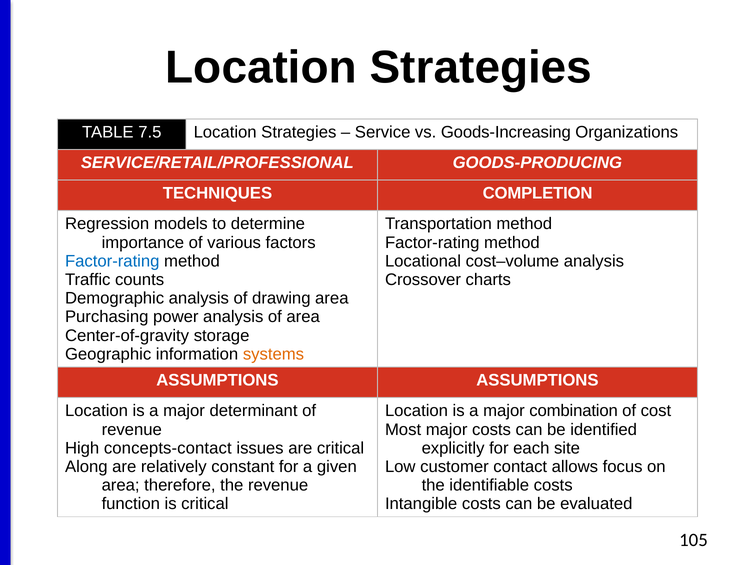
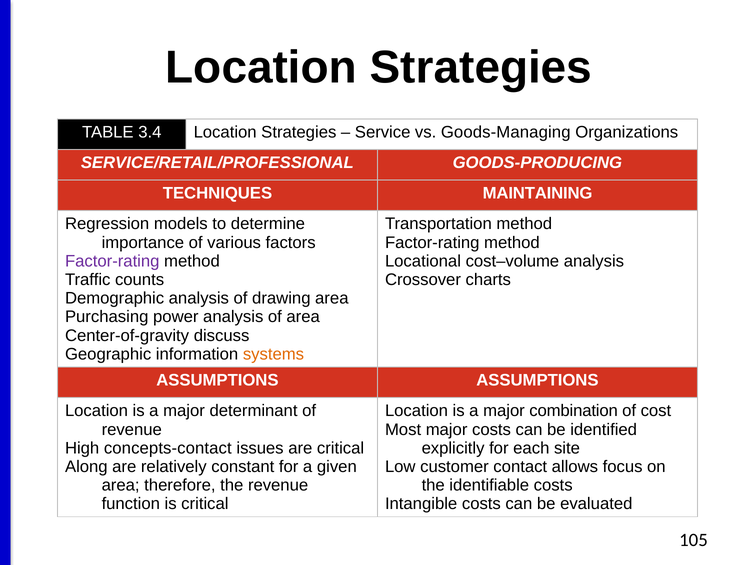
7.5: 7.5 -> 3.4
Goods-Increasing: Goods-Increasing -> Goods-Managing
COMPLETION: COMPLETION -> MAINTAINING
Factor-rating at (112, 261) colour: blue -> purple
storage: storage -> discuss
